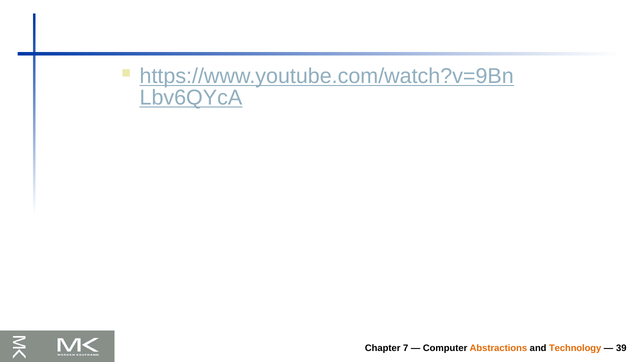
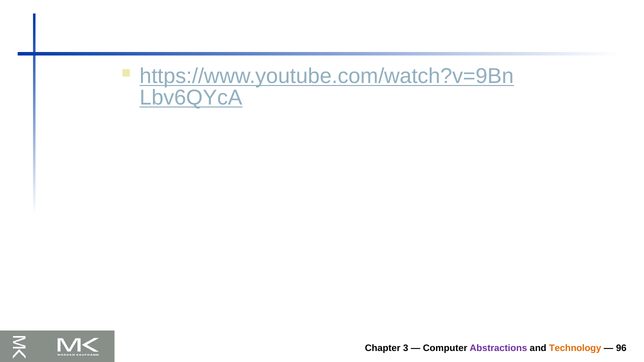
7: 7 -> 3
Abstractions colour: orange -> purple
39: 39 -> 96
